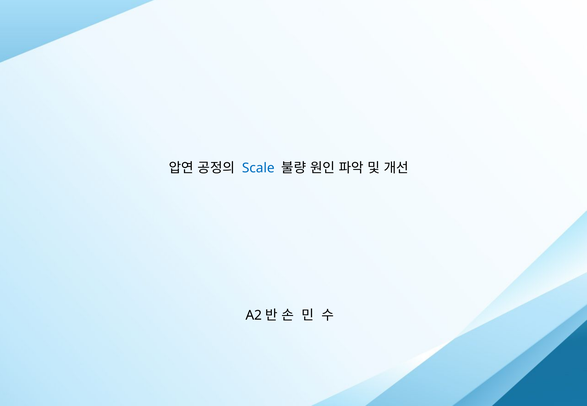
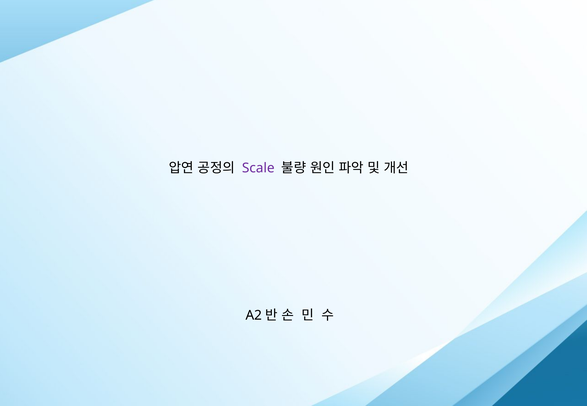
Scale colour: blue -> purple
